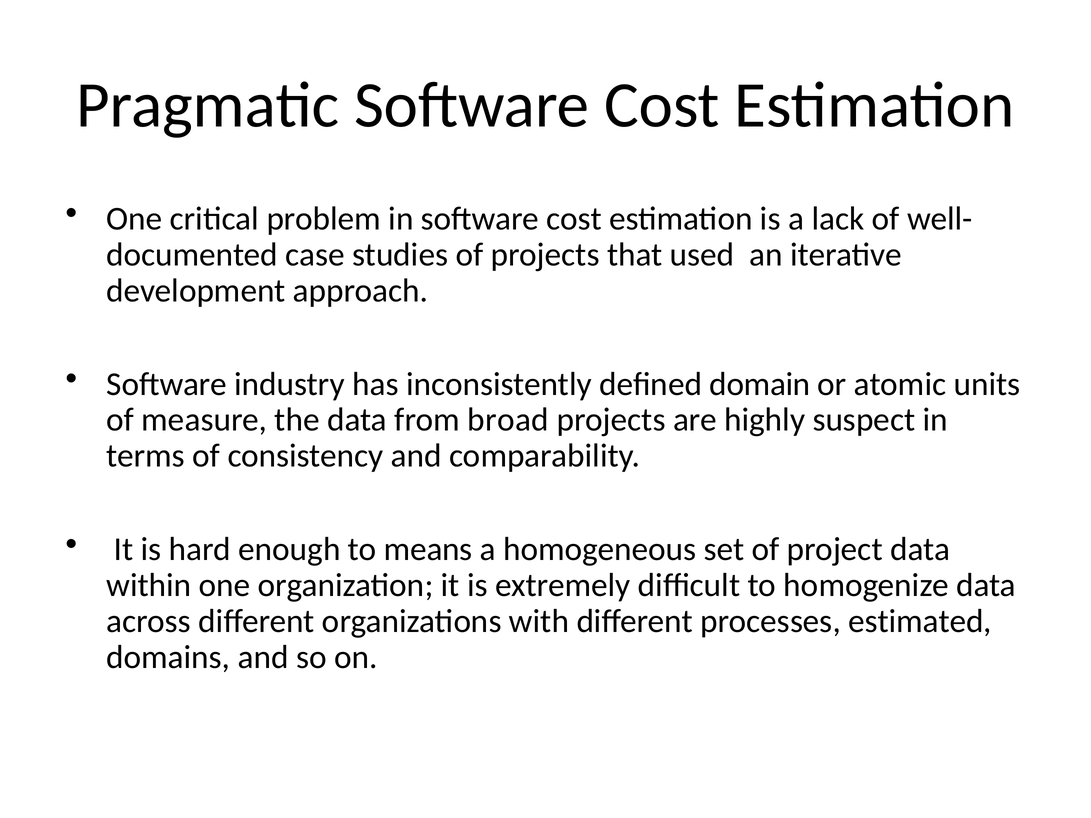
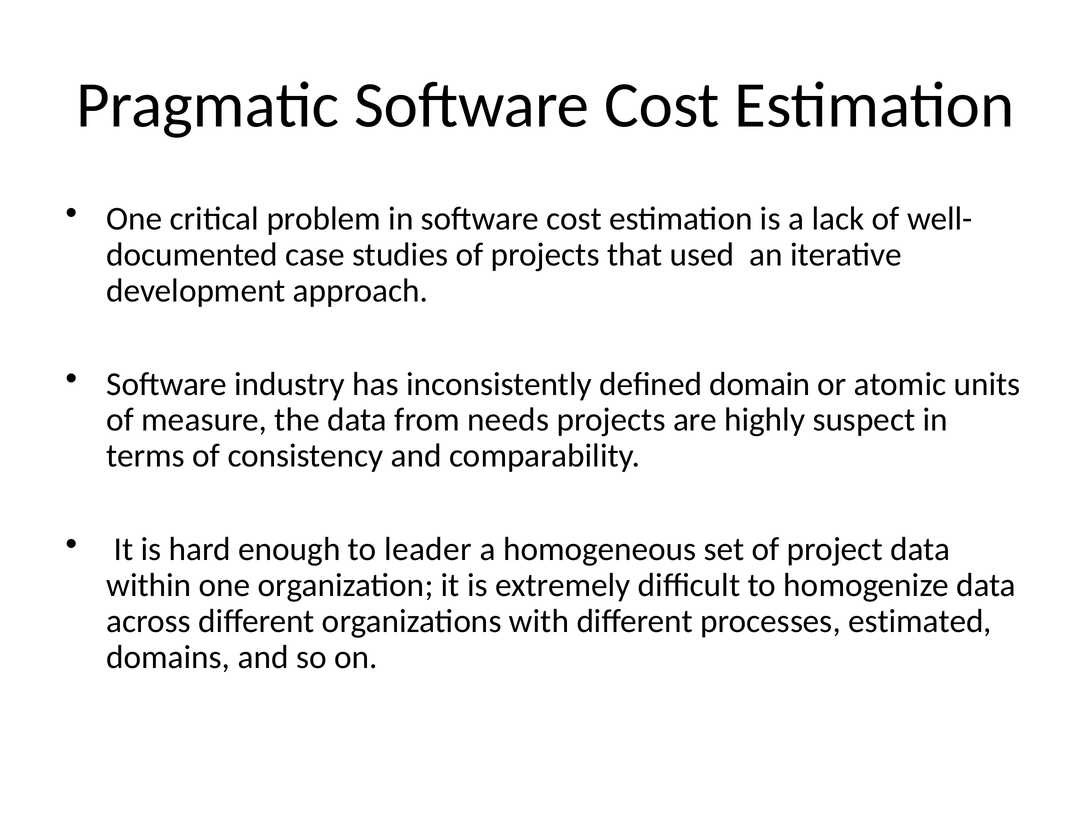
broad: broad -> needs
means: means -> leader
